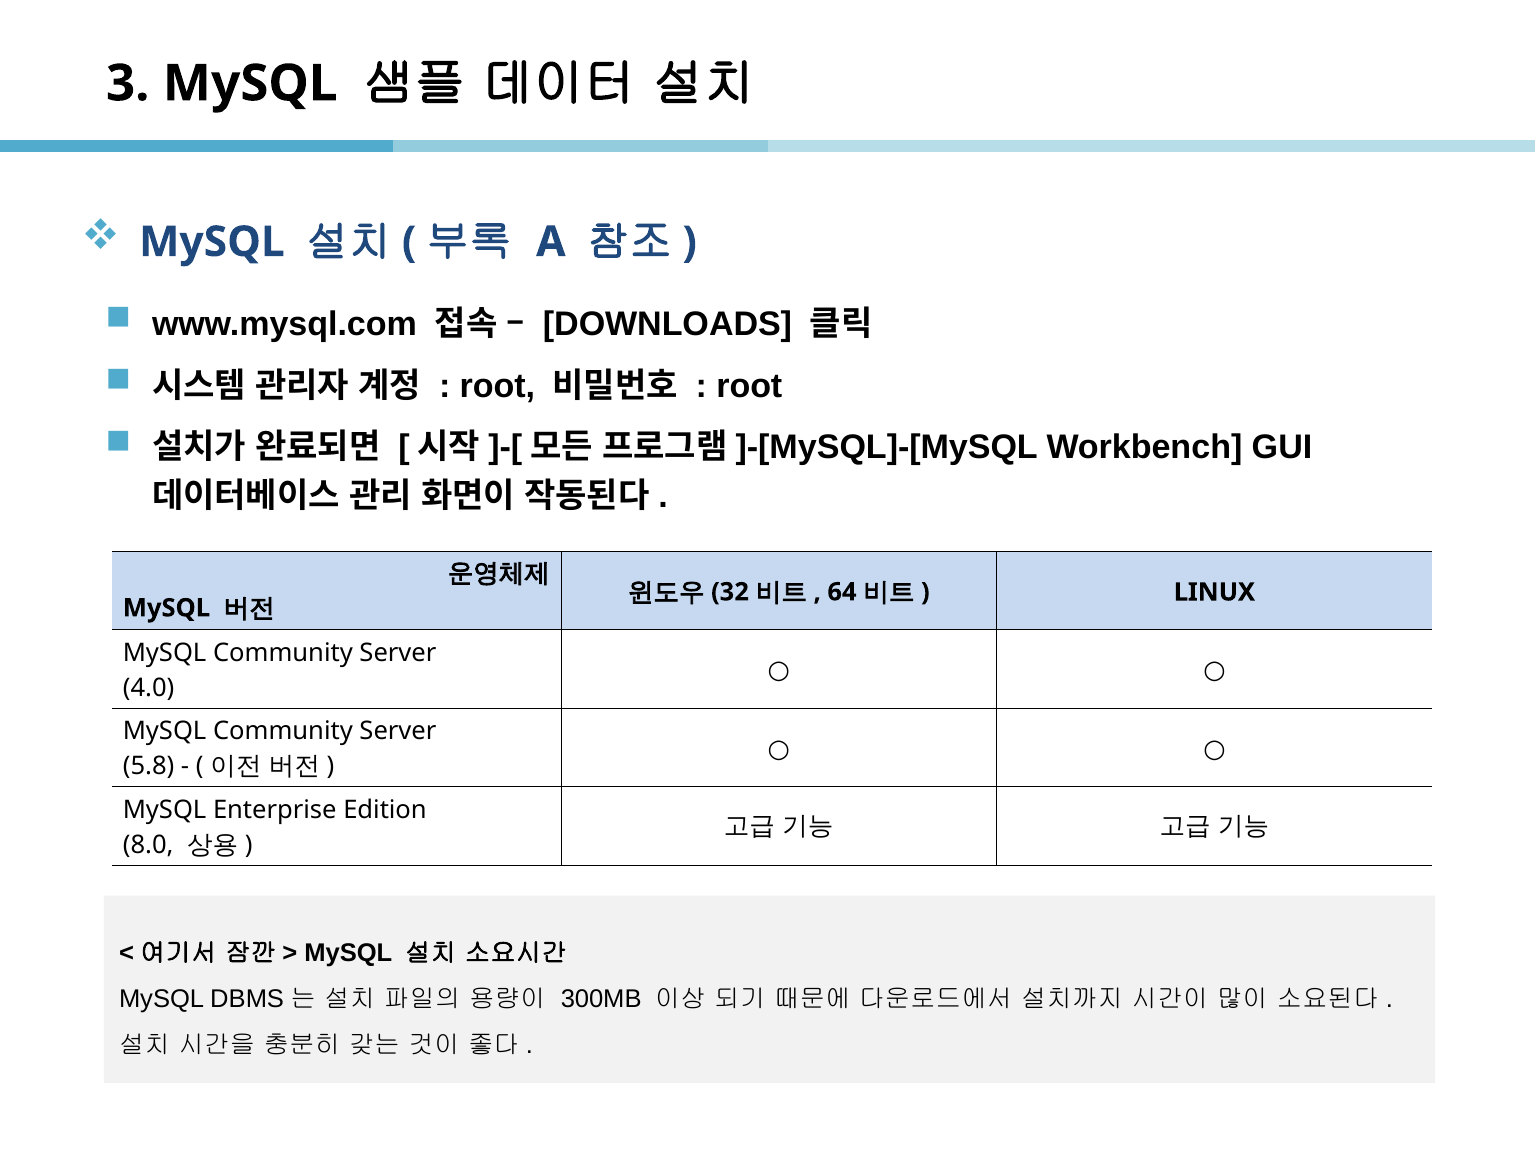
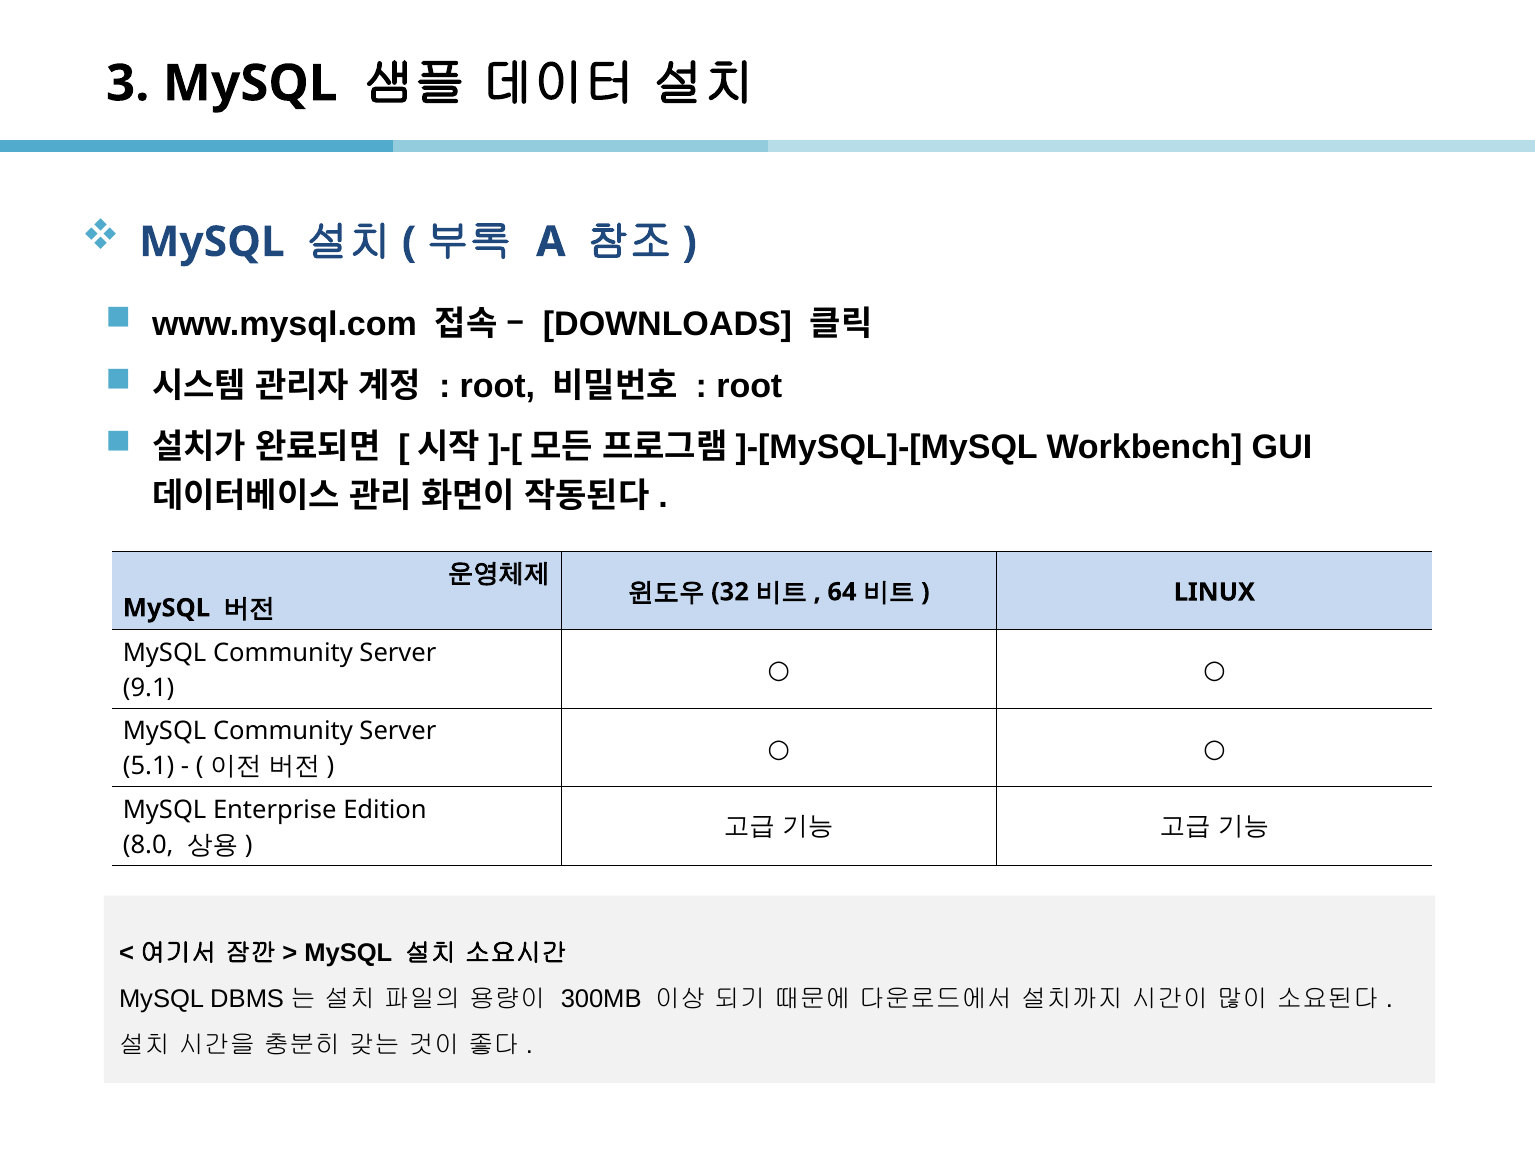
4.0: 4.0 -> 9.1
5.8: 5.8 -> 5.1
